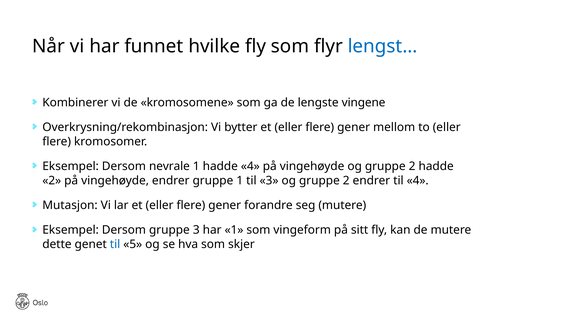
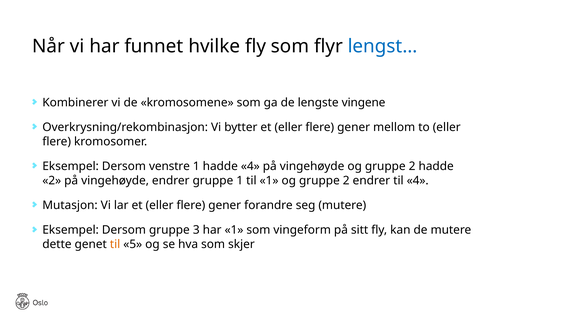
nevrale: nevrale -> venstre
til 3: 3 -> 1
til at (115, 244) colour: blue -> orange
